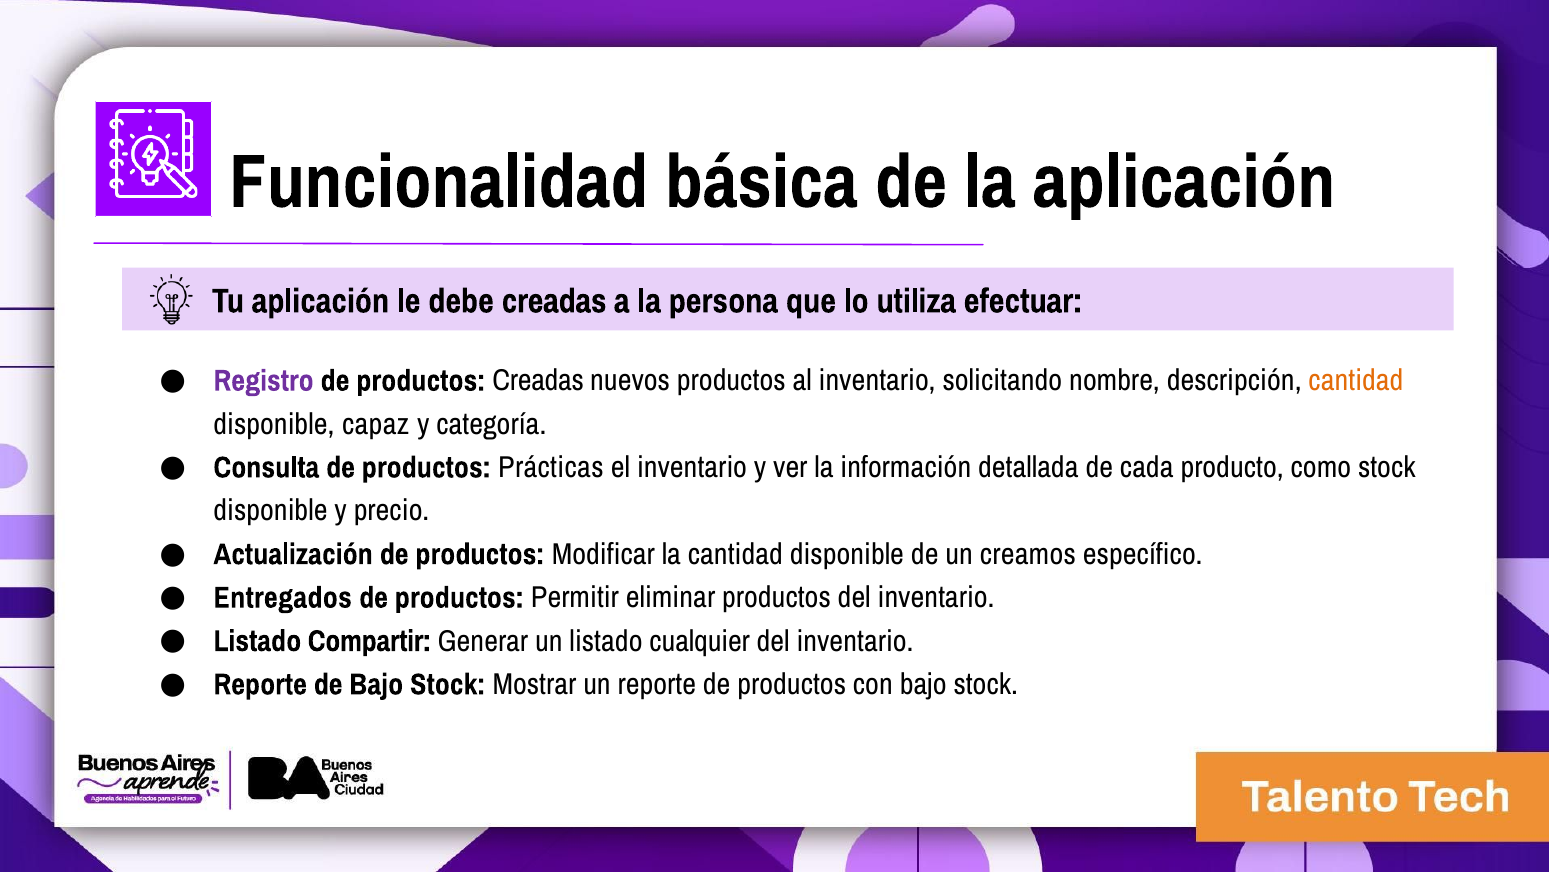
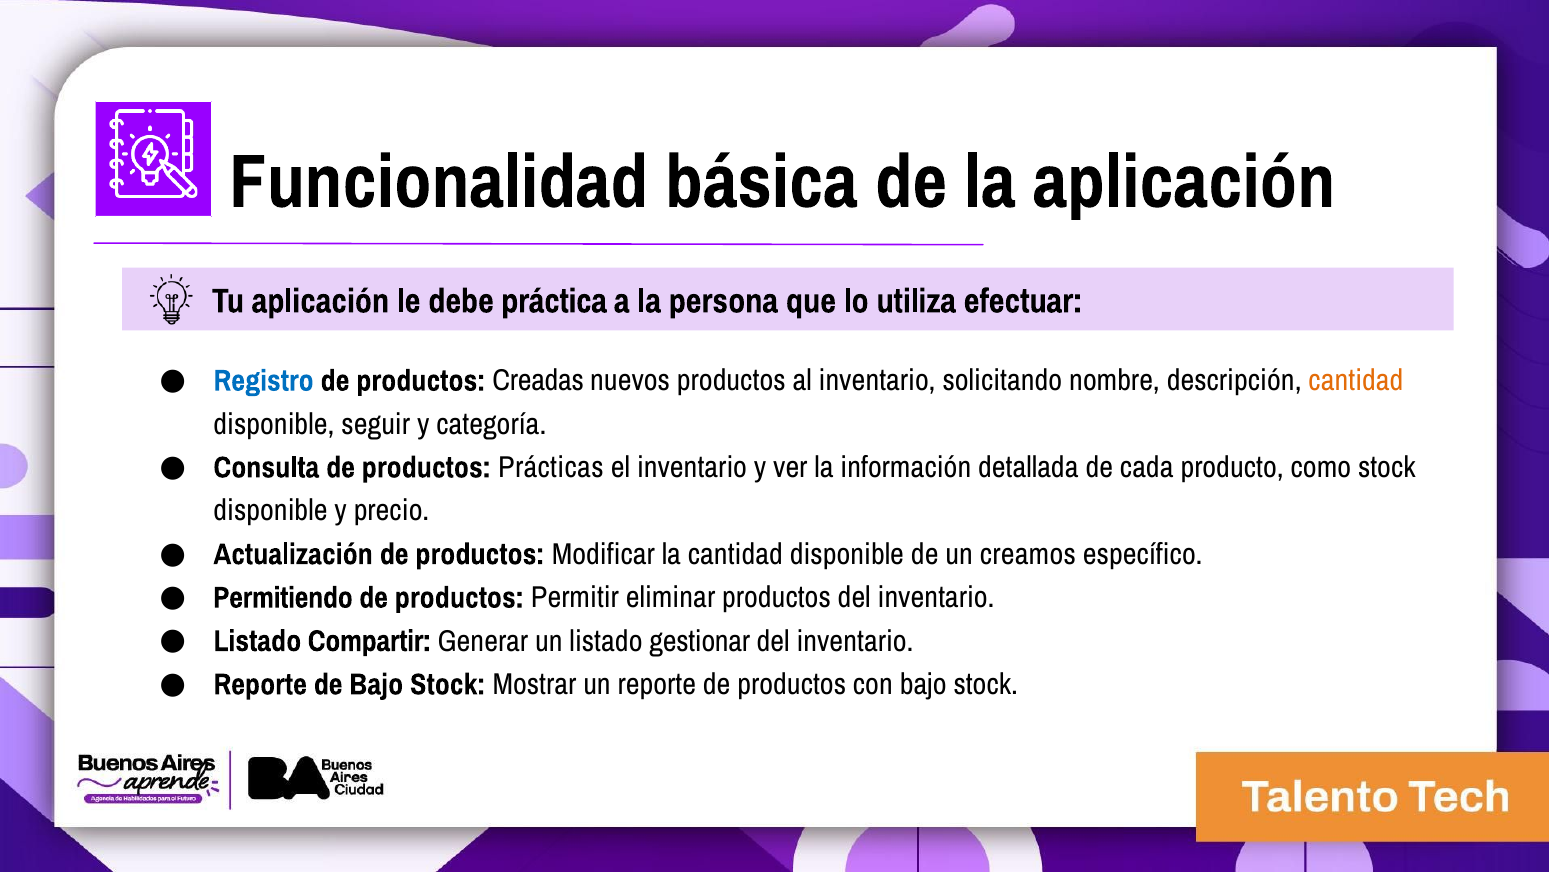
debe creadas: creadas -> práctica
Registro colour: purple -> blue
capaz: capaz -> seguir
Entregados: Entregados -> Permitiendo
cualquier: cualquier -> gestionar
